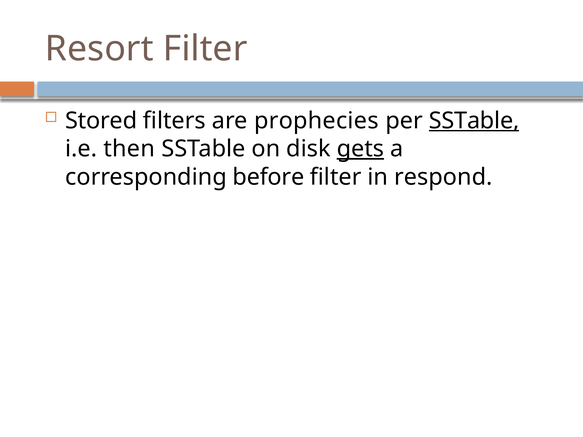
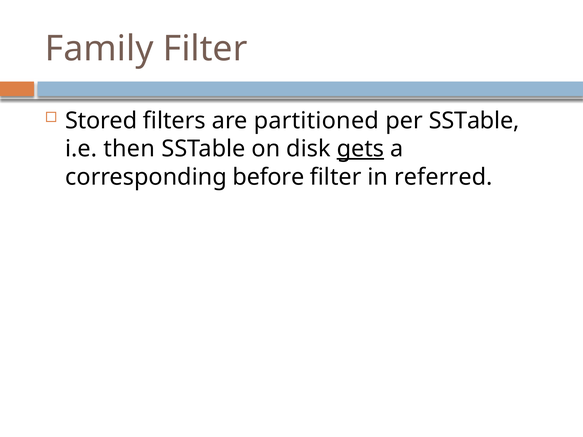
Resort: Resort -> Family
prophecies: prophecies -> partitioned
SSTable at (474, 121) underline: present -> none
respond: respond -> referred
